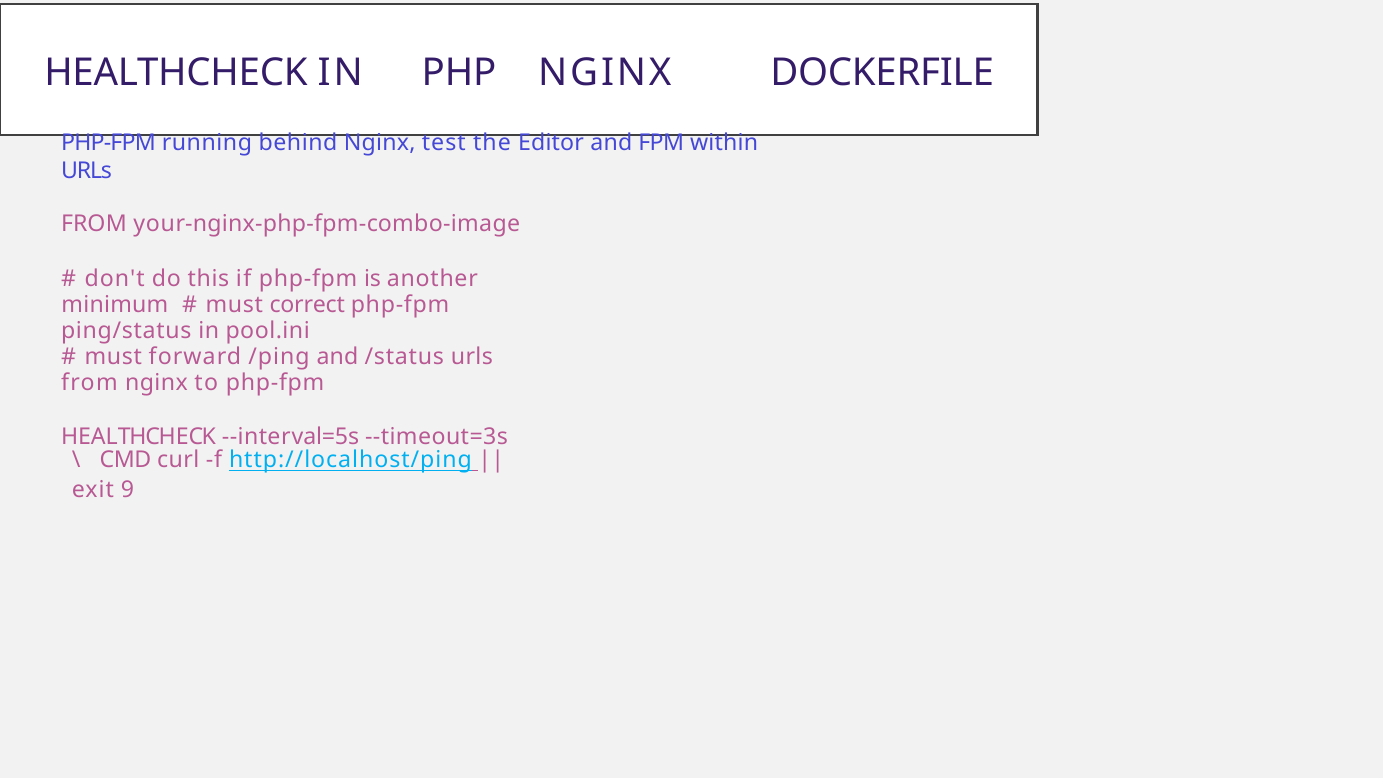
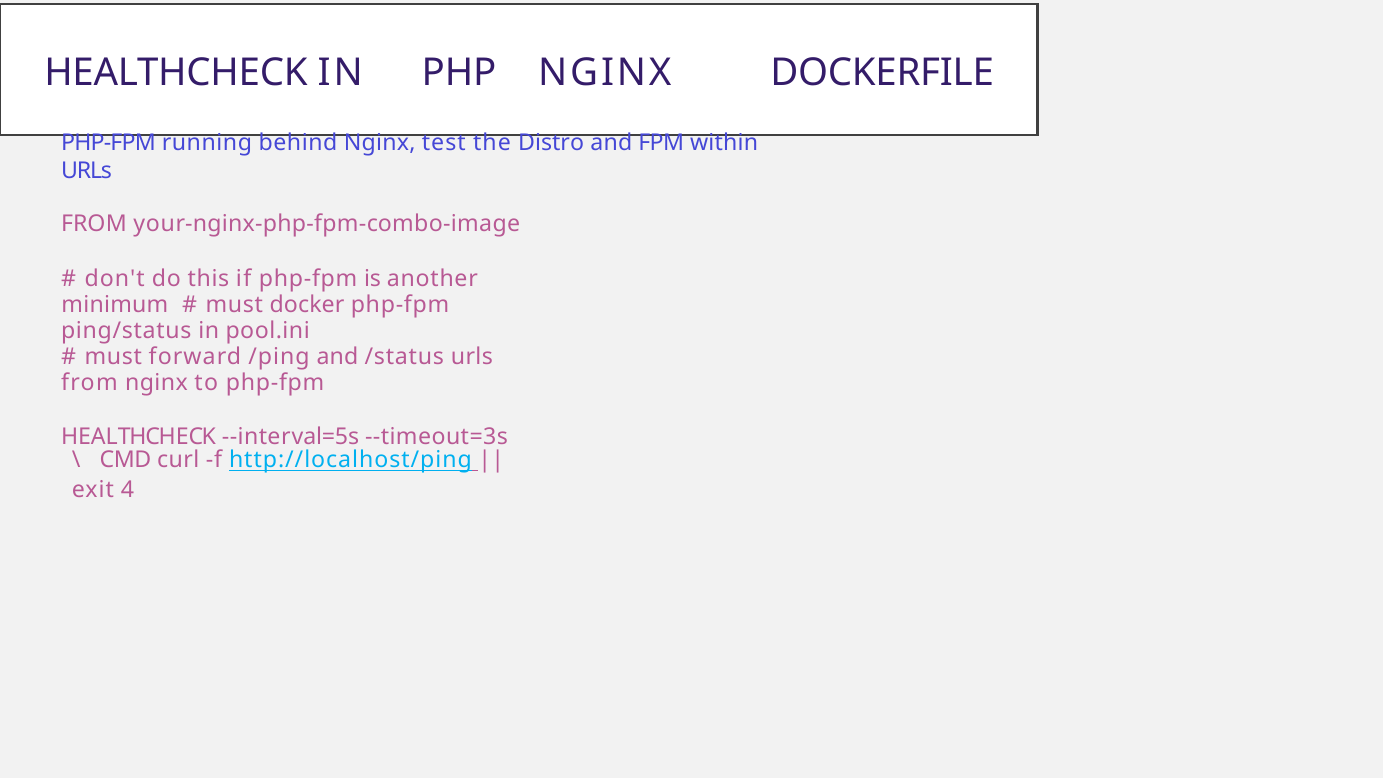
Editor: Editor -> Distro
correct: correct -> docker
9: 9 -> 4
